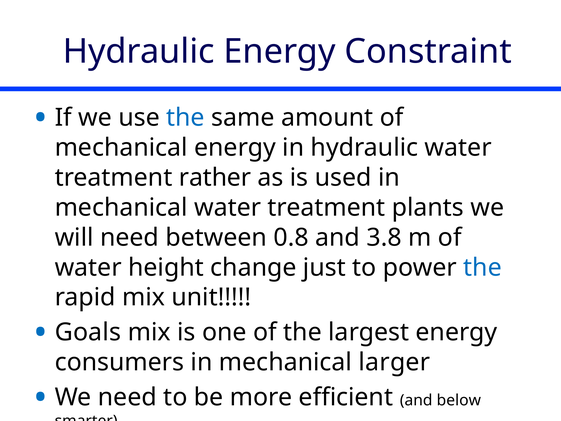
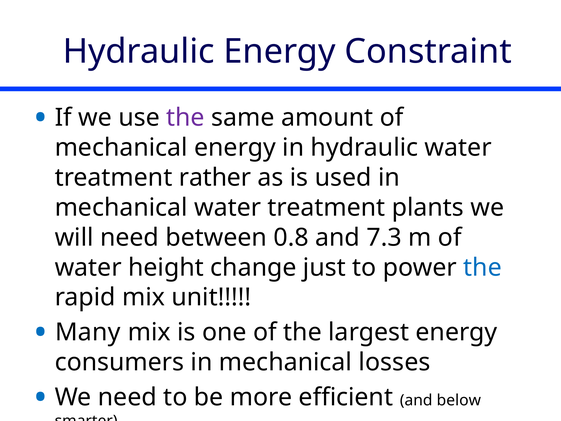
the at (186, 118) colour: blue -> purple
3.8: 3.8 -> 7.3
Goals: Goals -> Many
larger: larger -> losses
